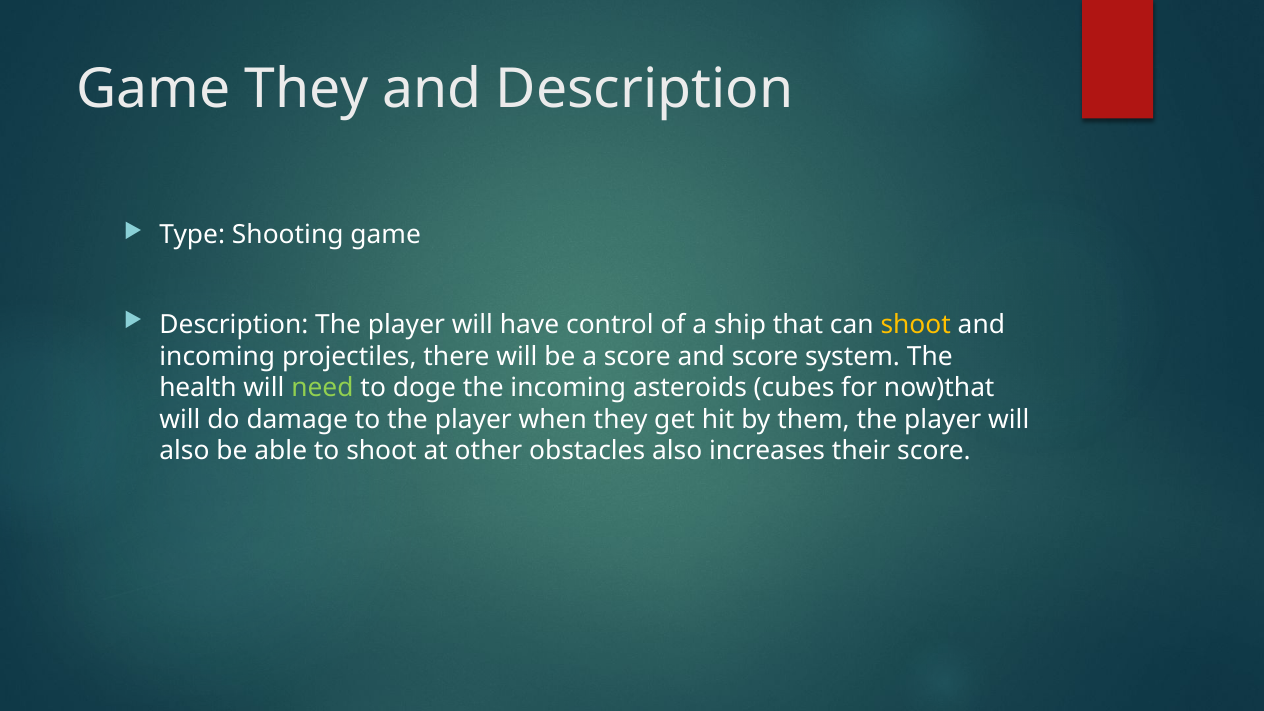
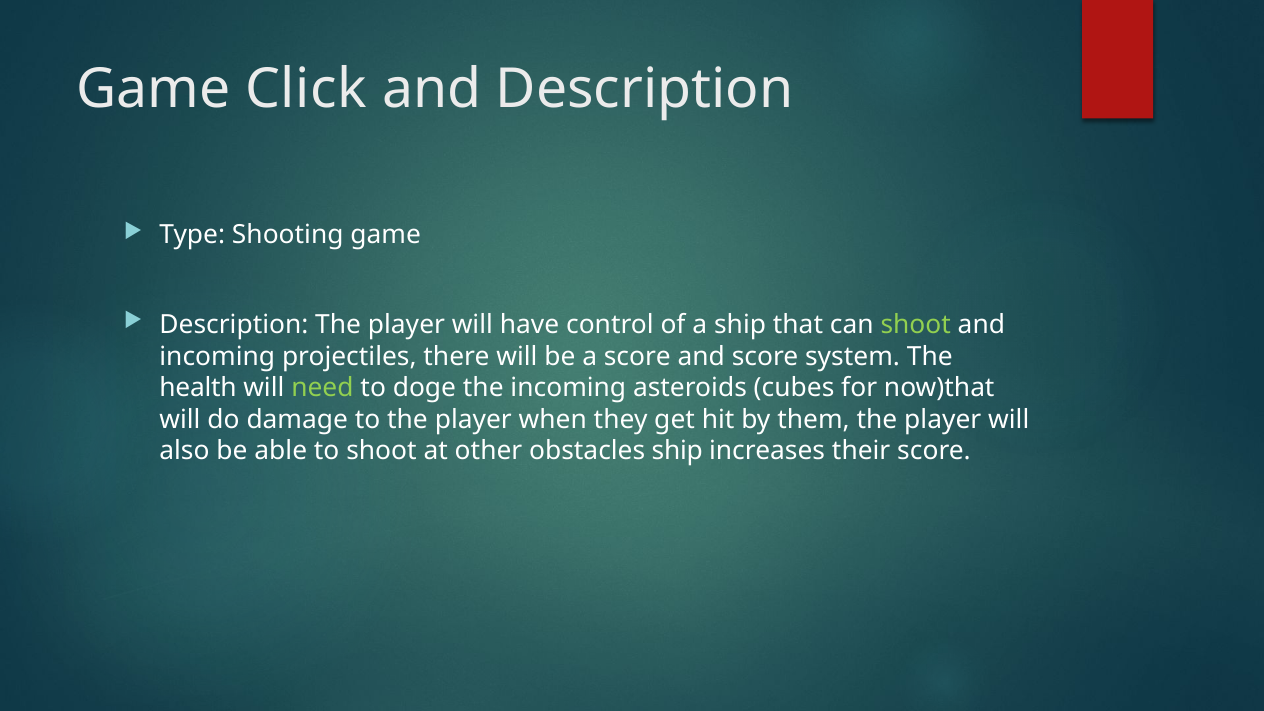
Game They: They -> Click
shoot at (916, 325) colour: yellow -> light green
obstacles also: also -> ship
